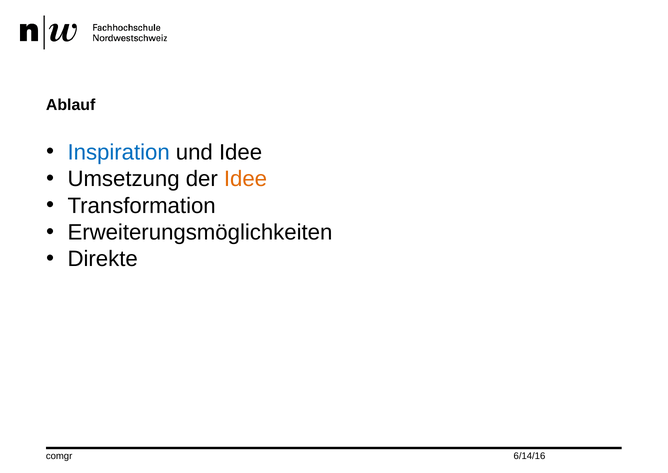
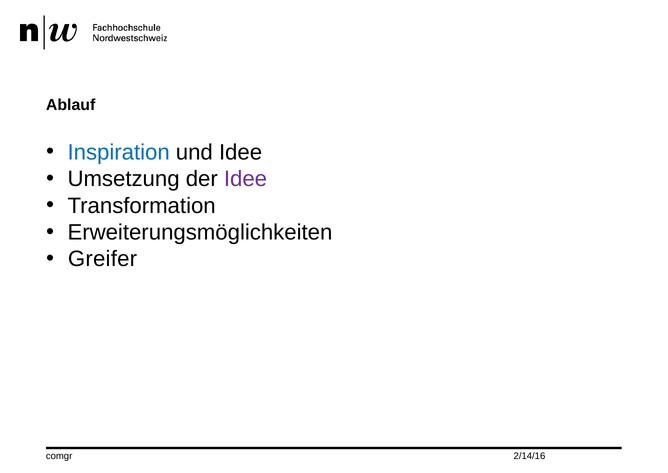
Idee at (246, 179) colour: orange -> purple
Direkte: Direkte -> Greifer
6/14/16: 6/14/16 -> 2/14/16
